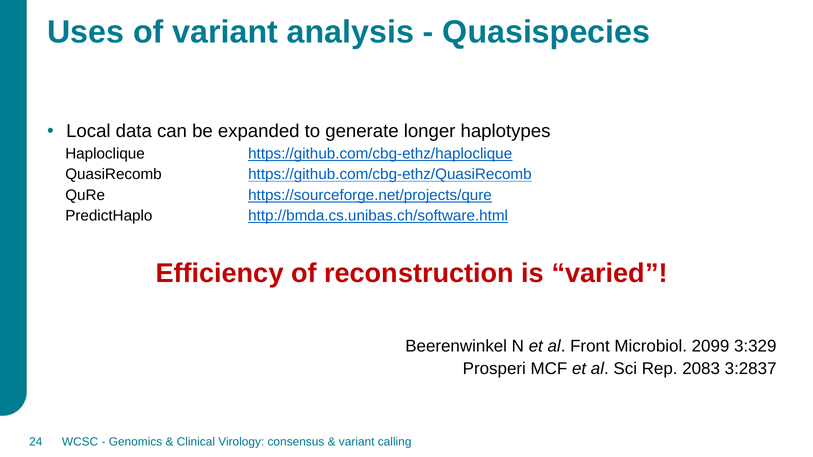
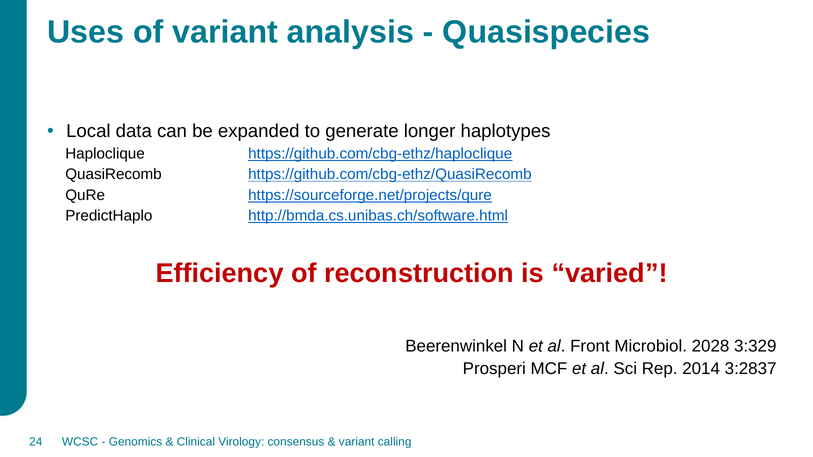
2099: 2099 -> 2028
2083: 2083 -> 2014
